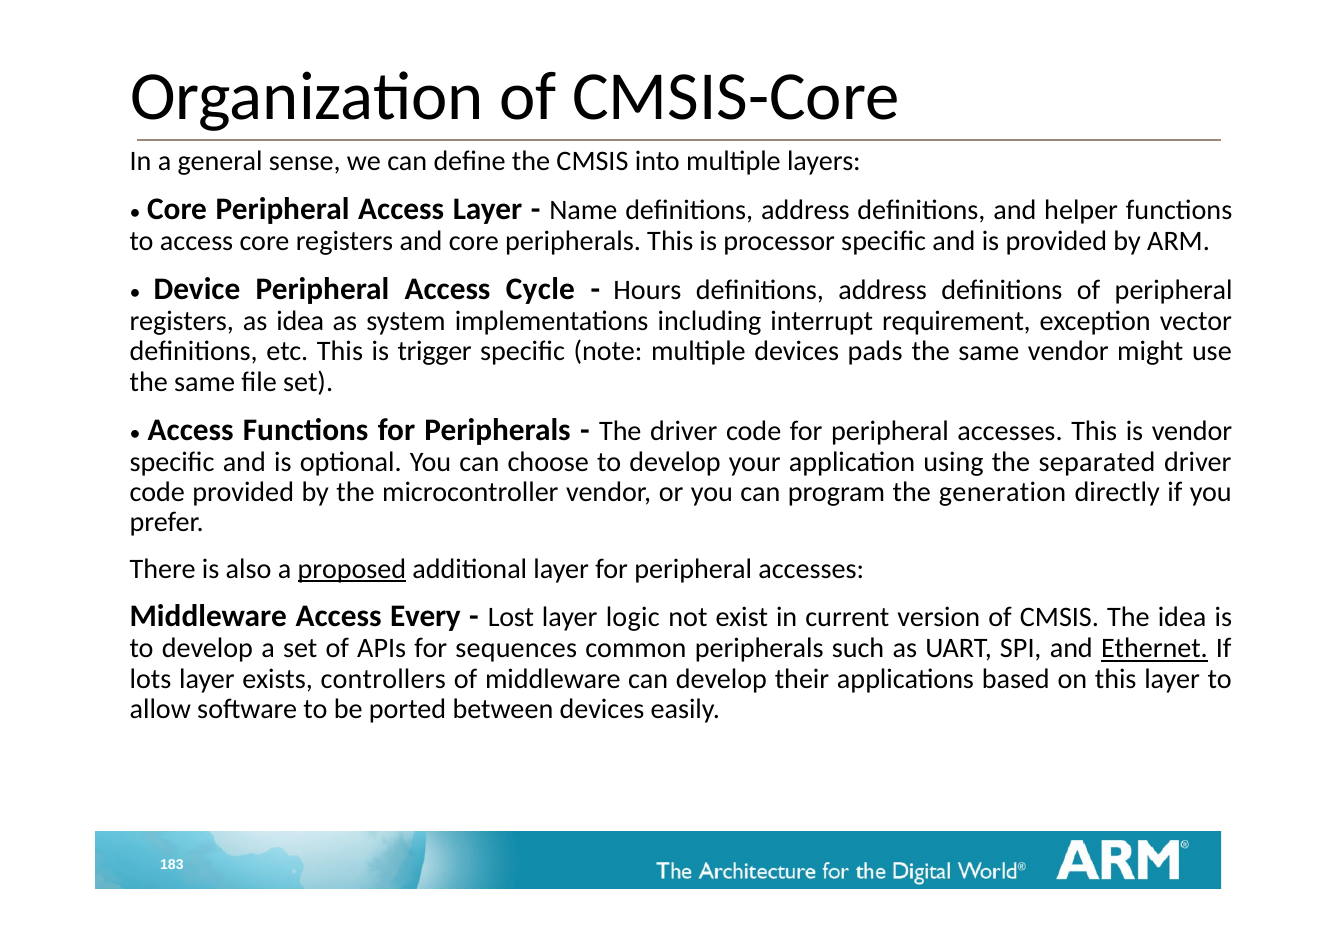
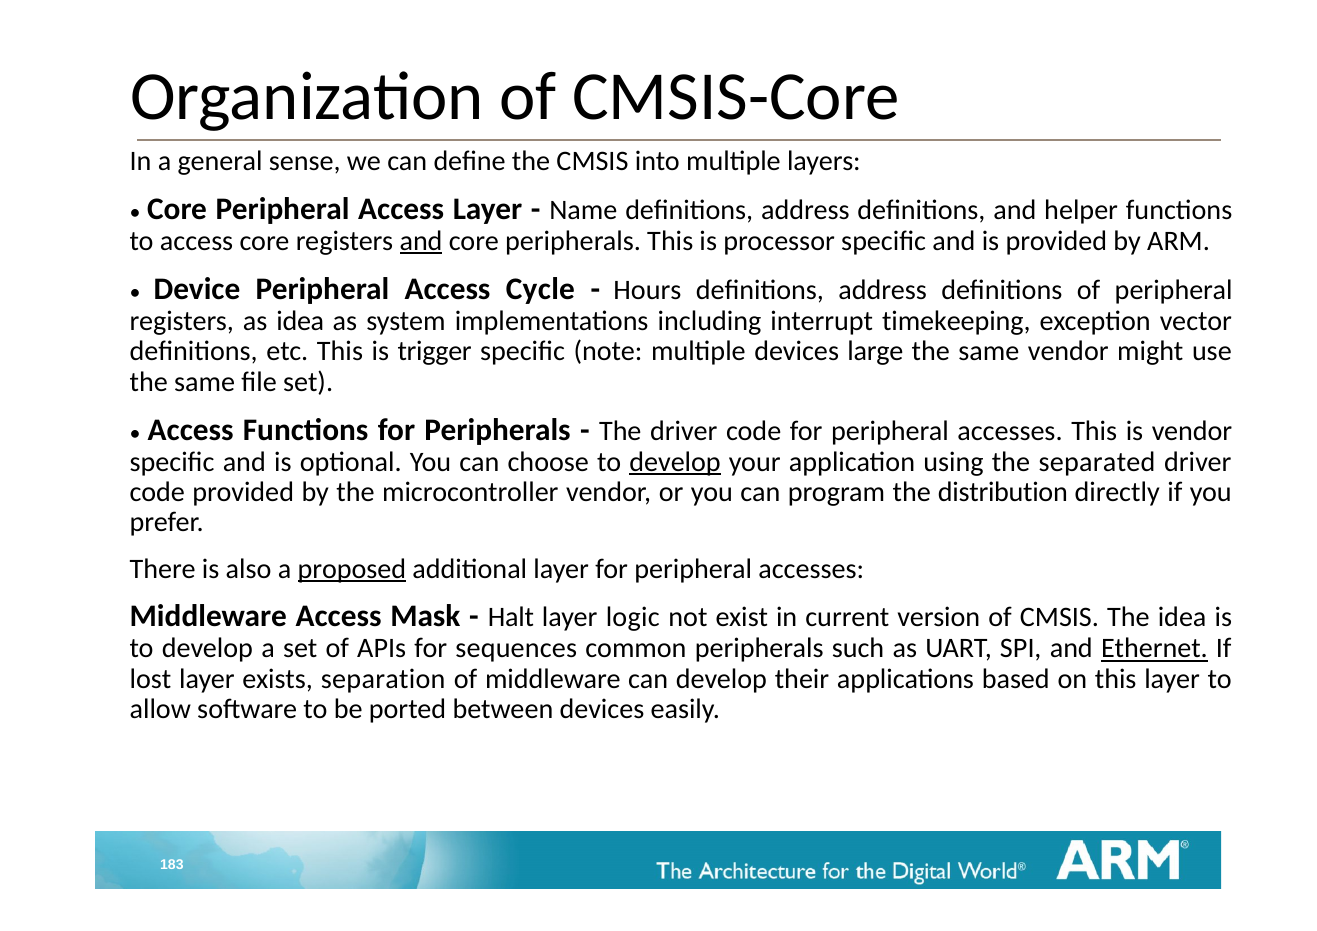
and at (421, 241) underline: none -> present
requirement: requirement -> timekeeping
pads: pads -> large
develop at (675, 462) underline: none -> present
generation: generation -> distribution
Every: Every -> Mask
Lost: Lost -> Halt
lots: lots -> lost
controllers: controllers -> separation
